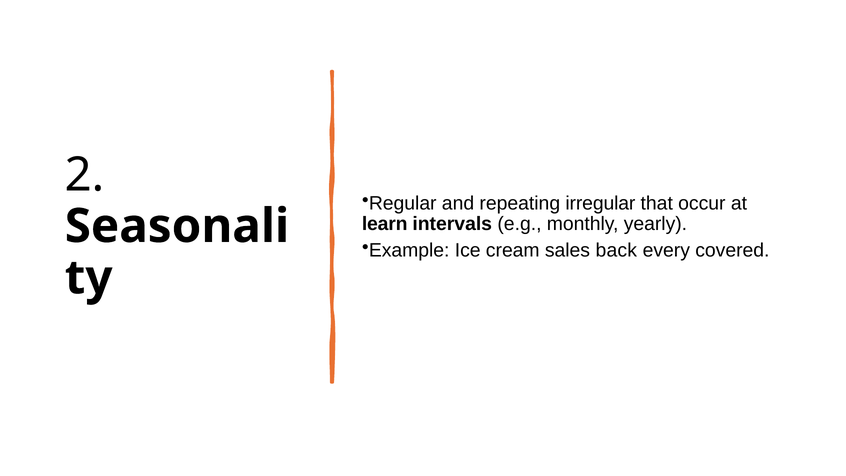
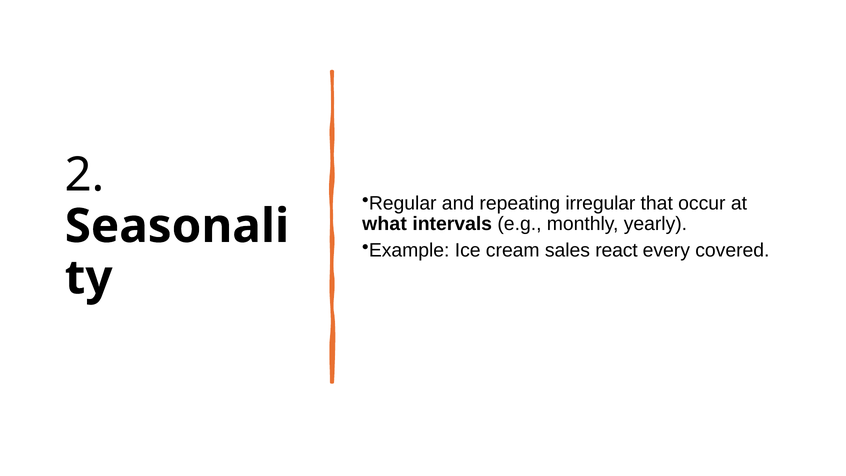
learn: learn -> what
back: back -> react
